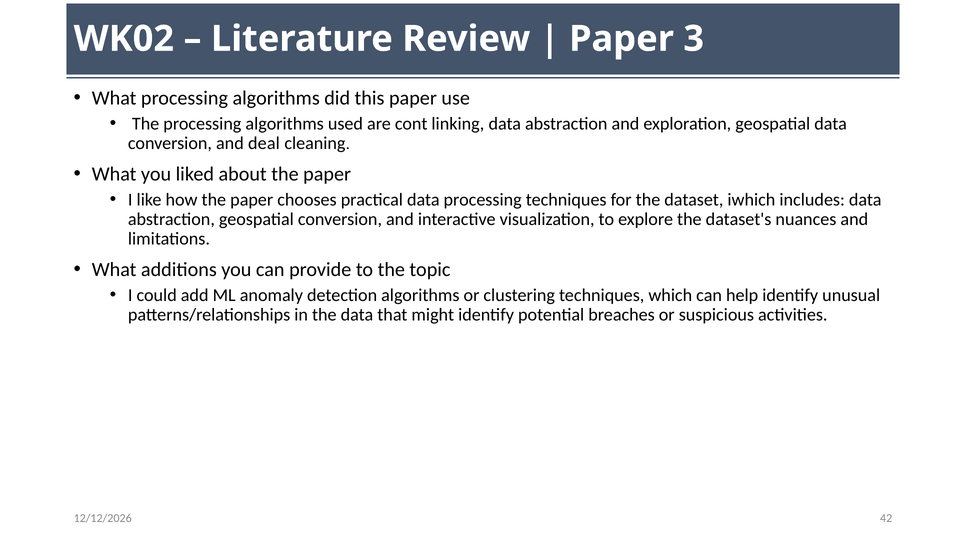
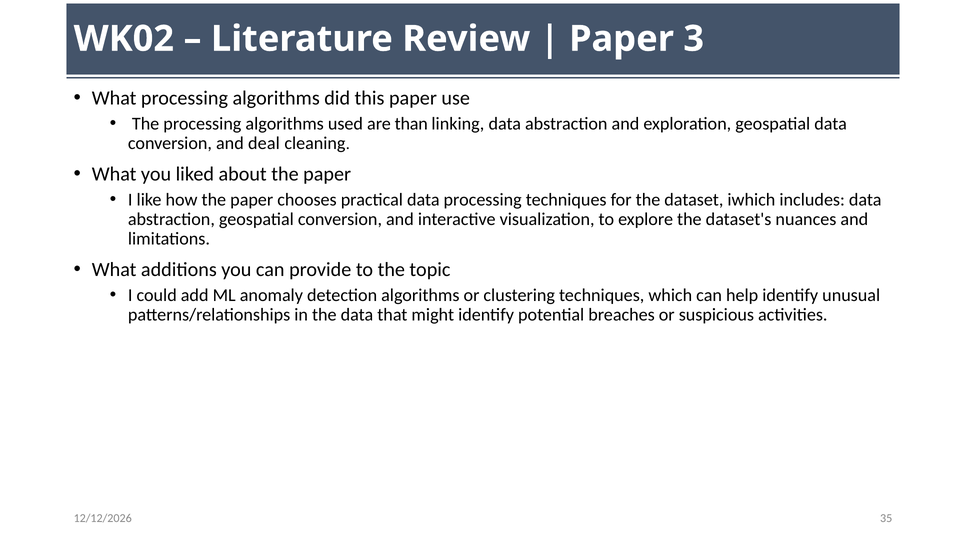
cont: cont -> than
42: 42 -> 35
